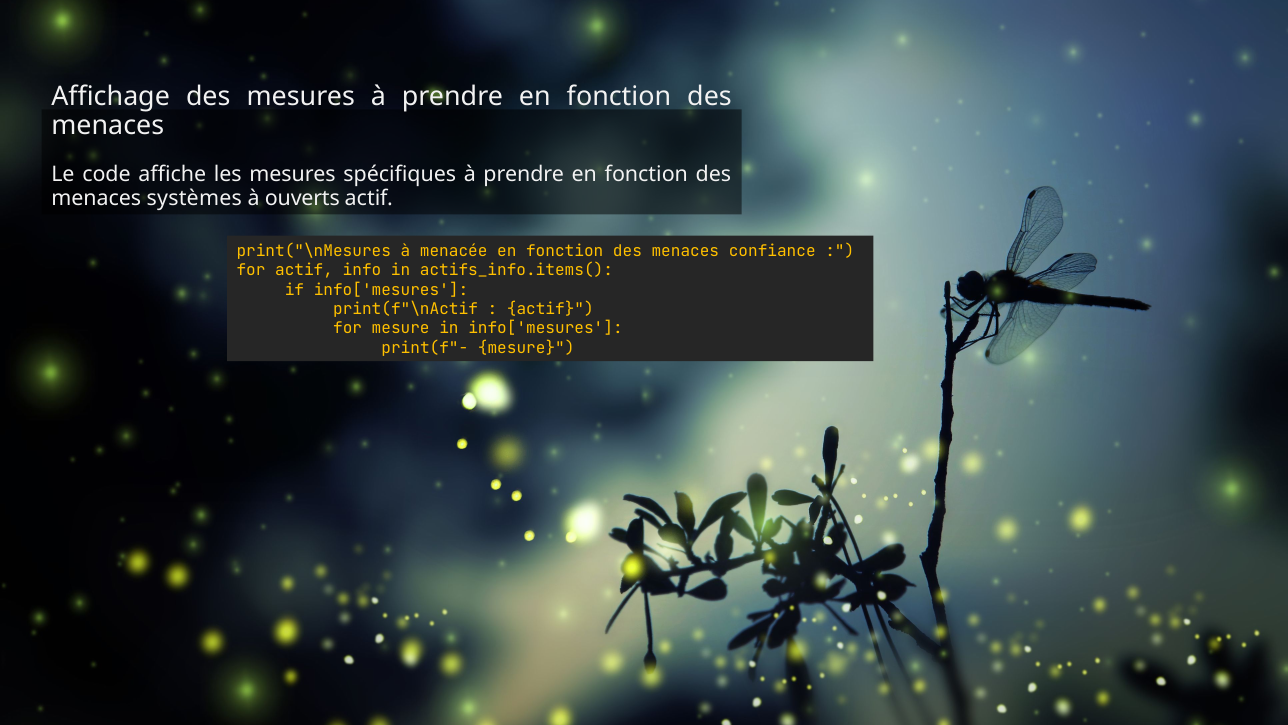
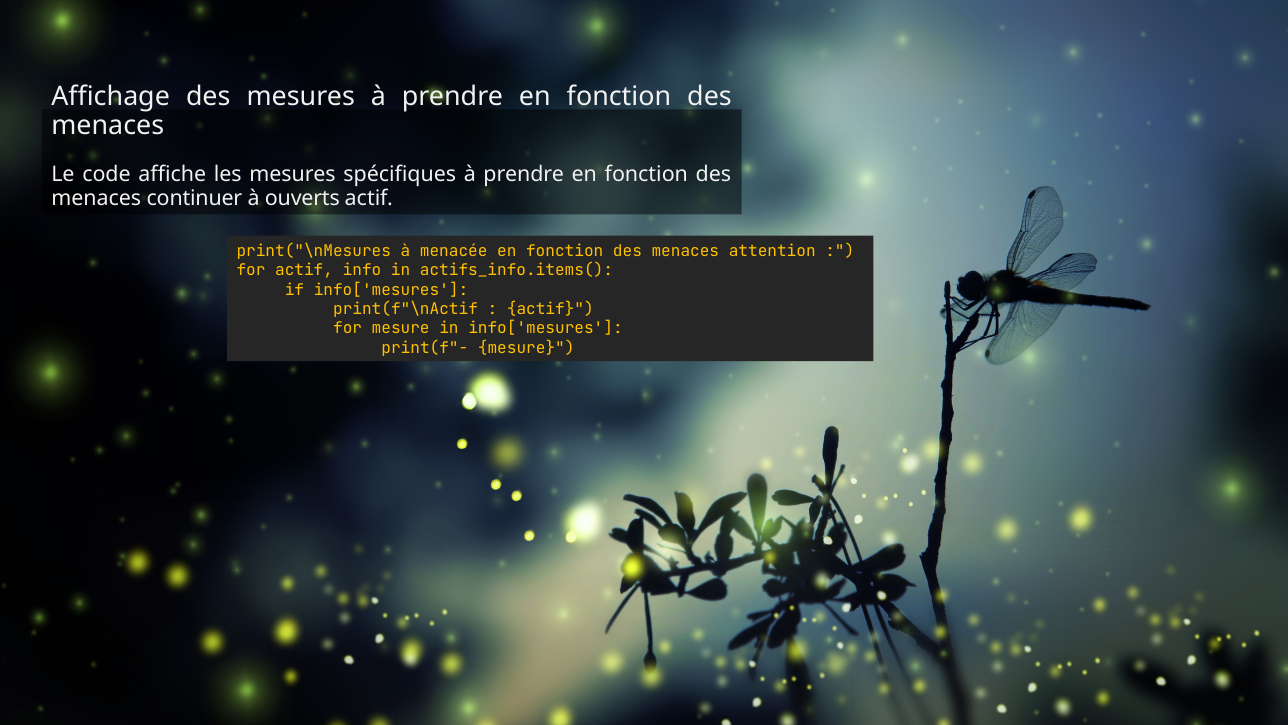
systèmes: systèmes -> continuer
confiance: confiance -> attention
